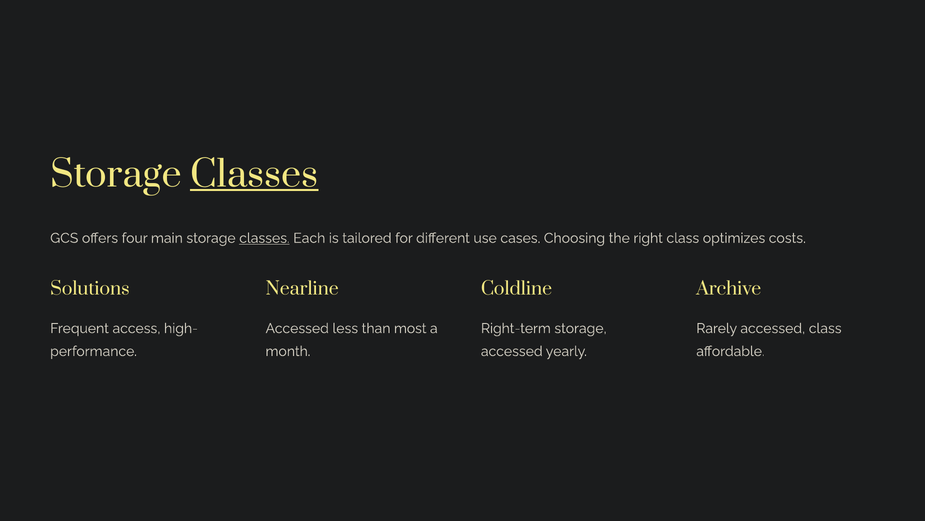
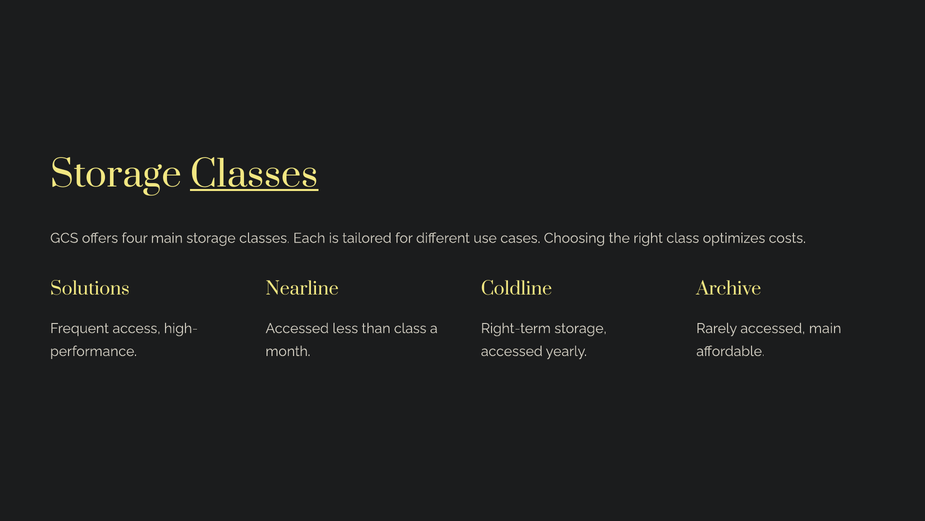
classes at (264, 238) underline: present -> none
than most: most -> class
accessed class: class -> main
